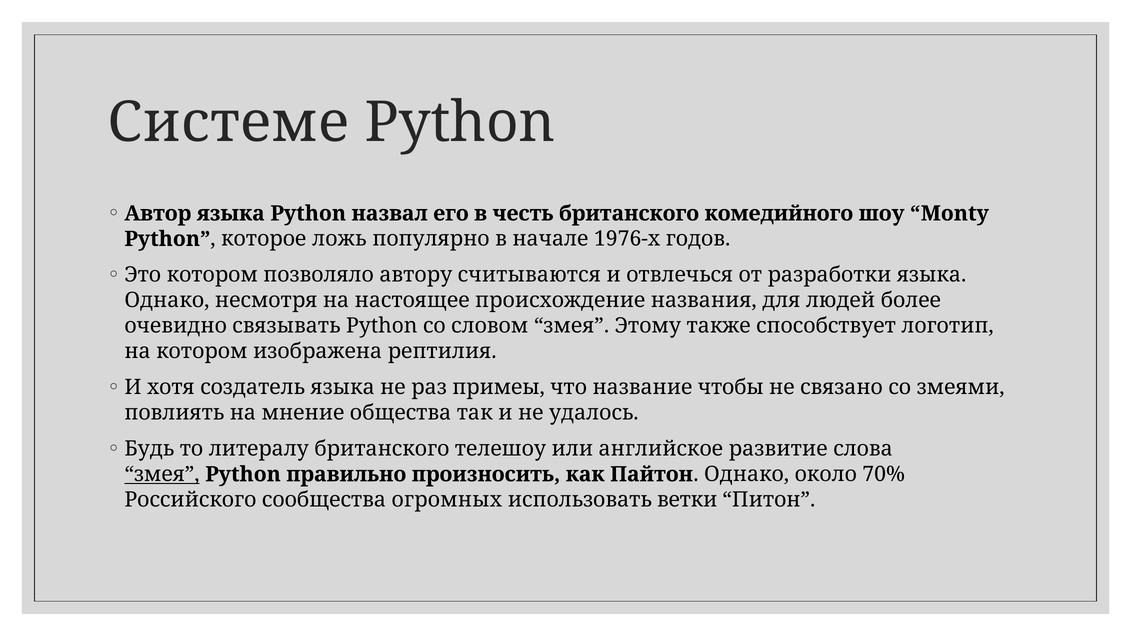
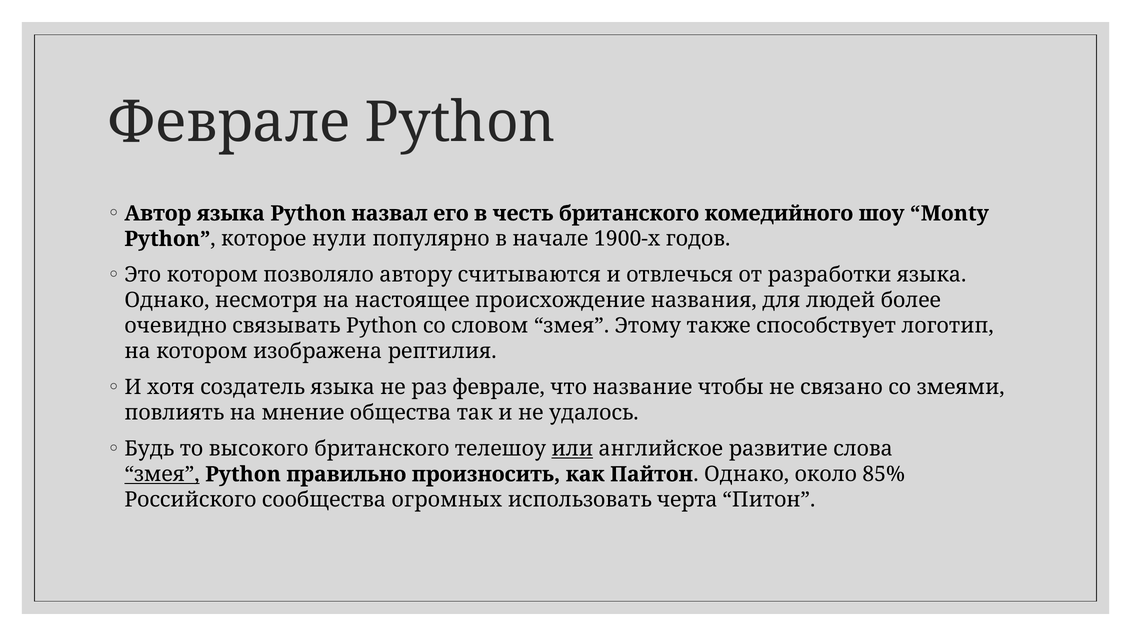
Системе at (228, 123): Системе -> Феврале
ложь: ложь -> нули
1976-х: 1976-х -> 1900-х
раз примеы: примеы -> феврале
литералу: литералу -> высокого
или underline: none -> present
70%: 70% -> 85%
ветки: ветки -> черта
